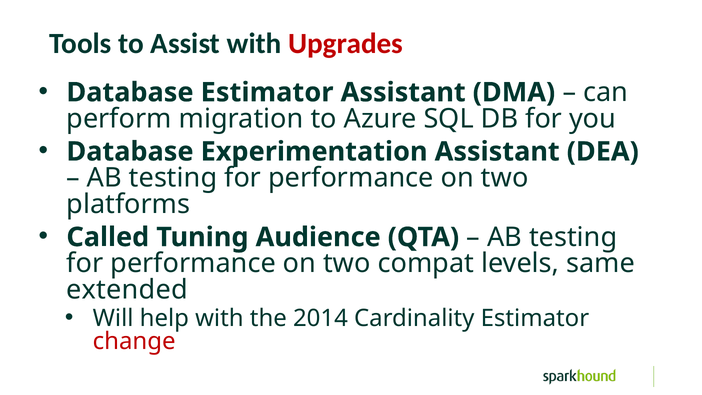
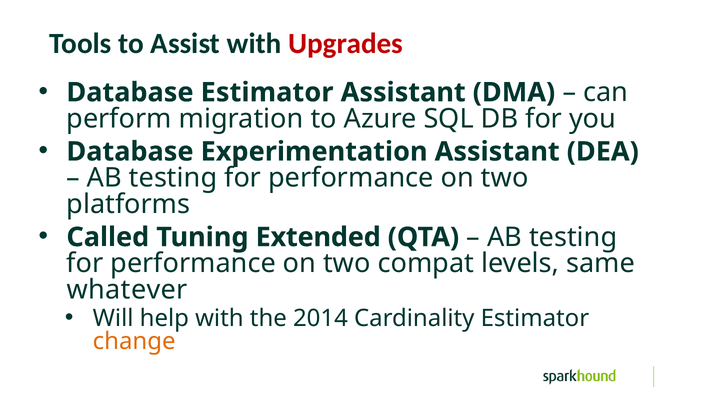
Audience: Audience -> Extended
extended: extended -> whatever
change colour: red -> orange
